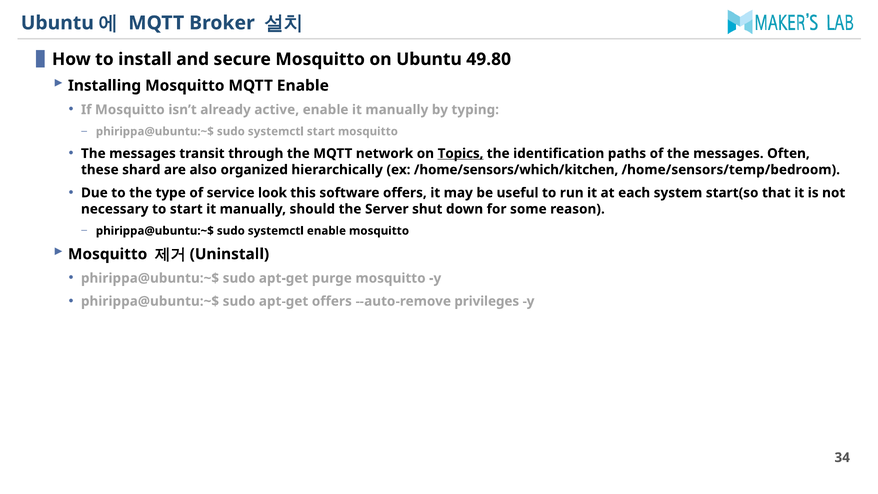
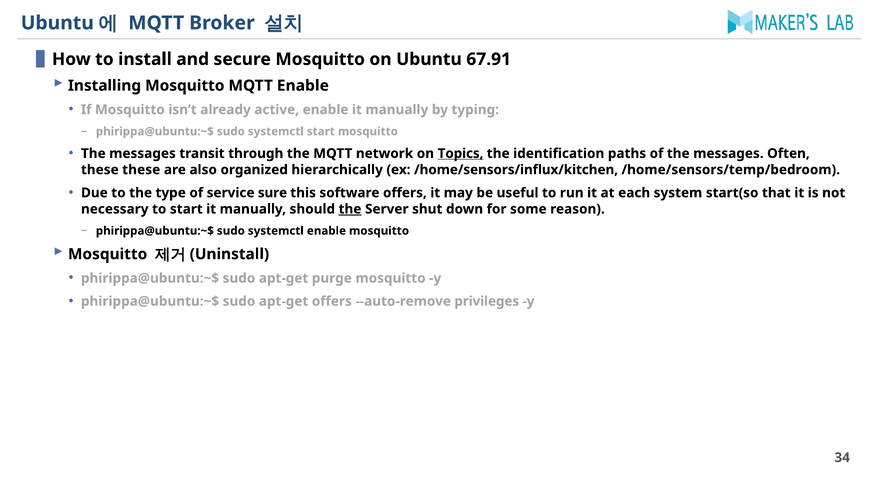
49.80: 49.80 -> 67.91
these shard: shard -> these
/home/sensors/which/kitchen: /home/sensors/which/kitchen -> /home/sensors/influx/kitchen
look: look -> sure
the at (350, 209) underline: none -> present
